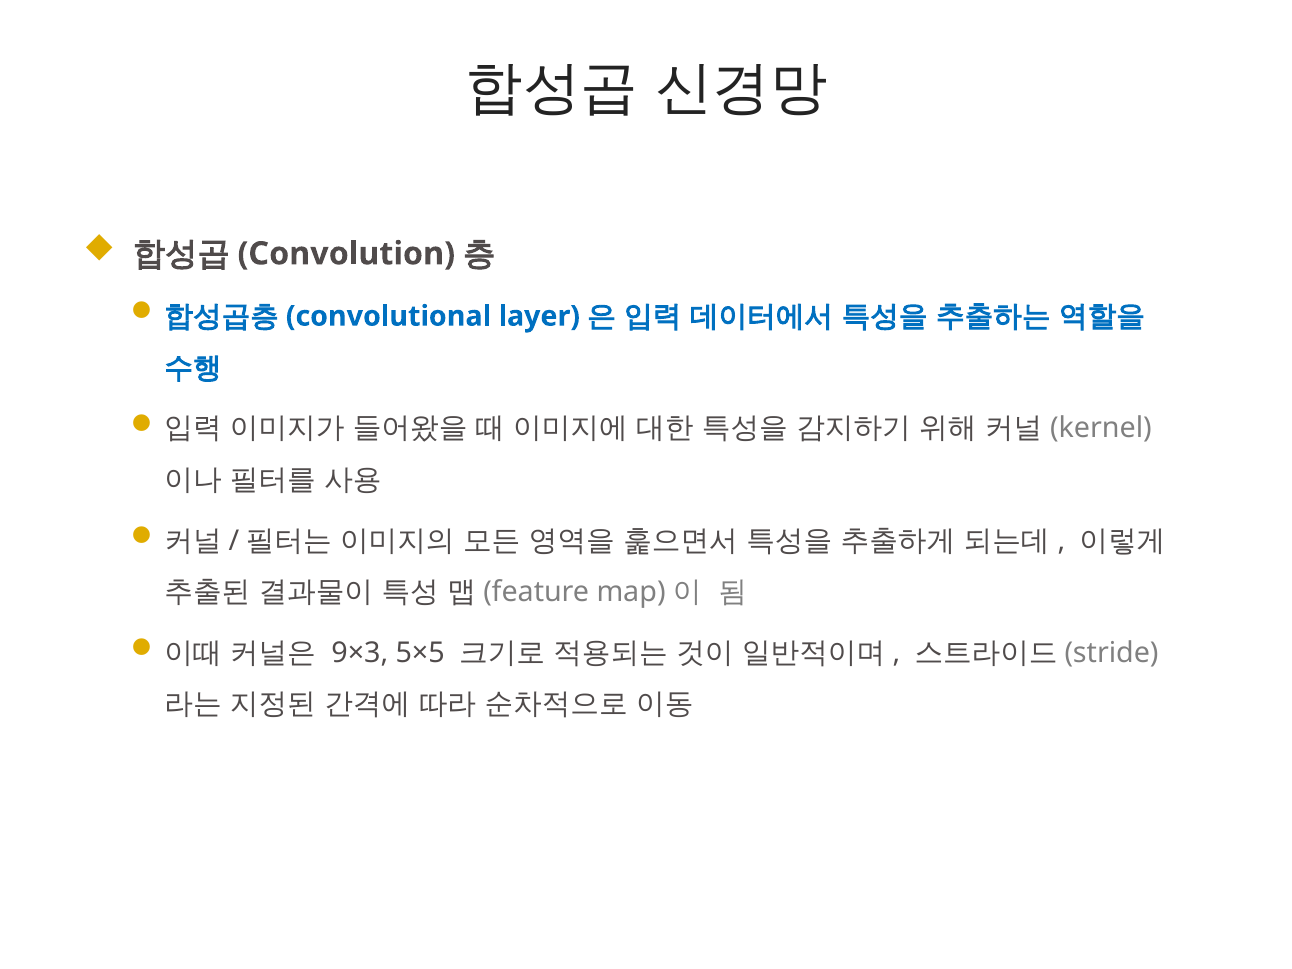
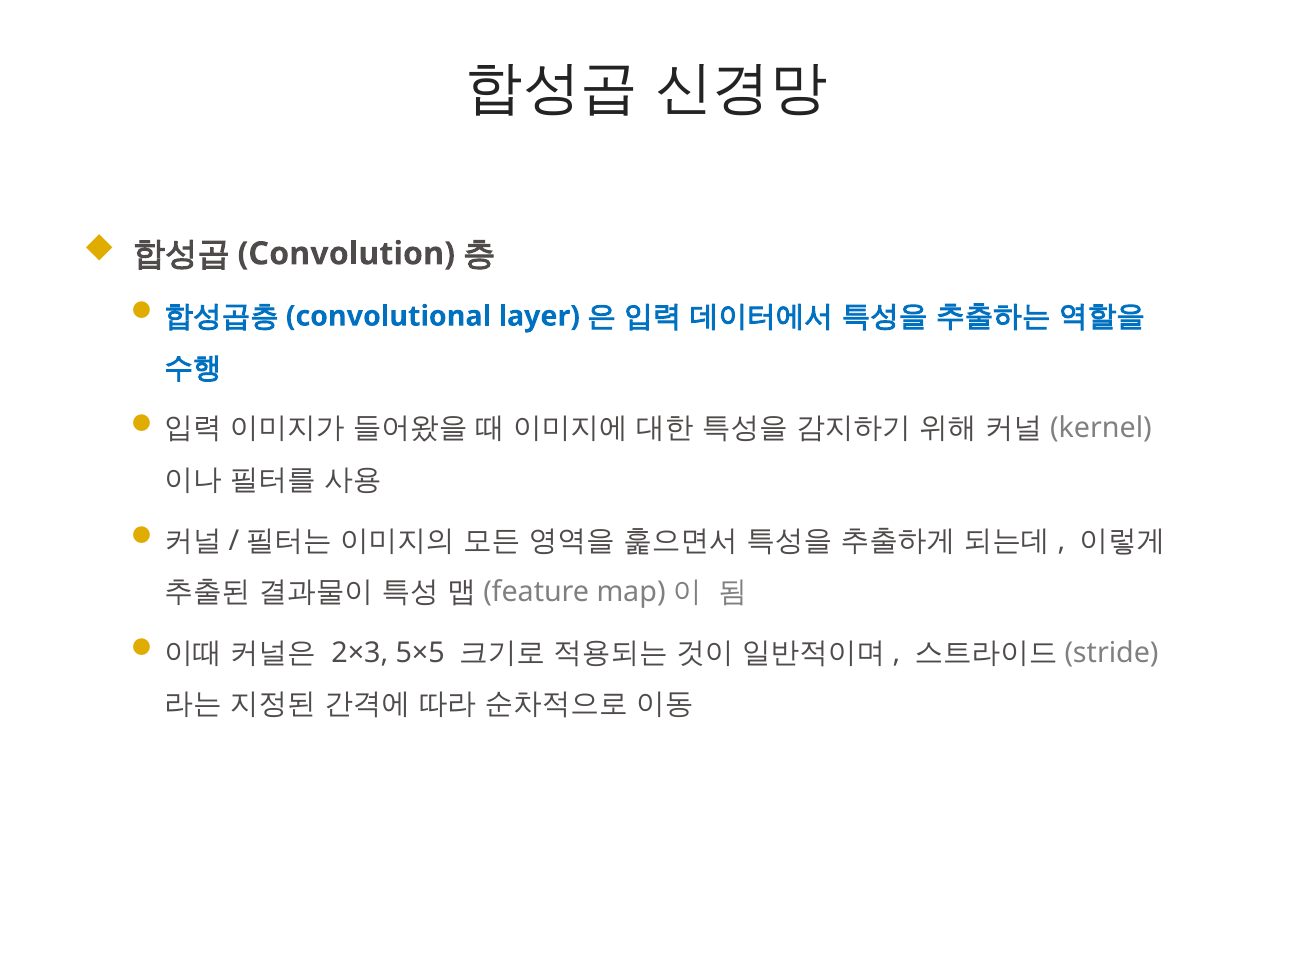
9×3: 9×3 -> 2×3
